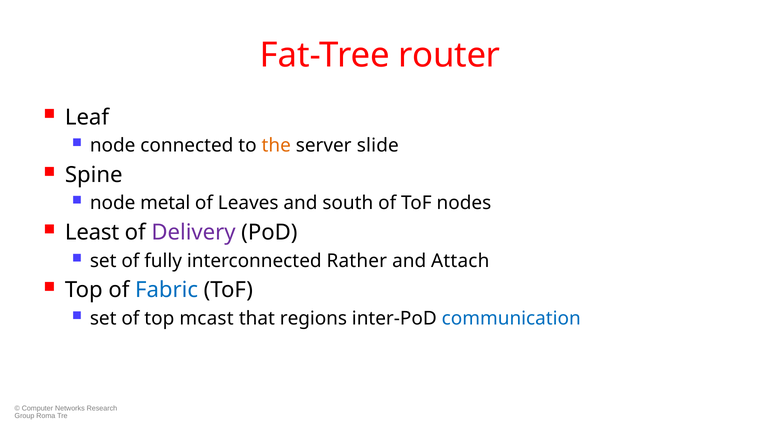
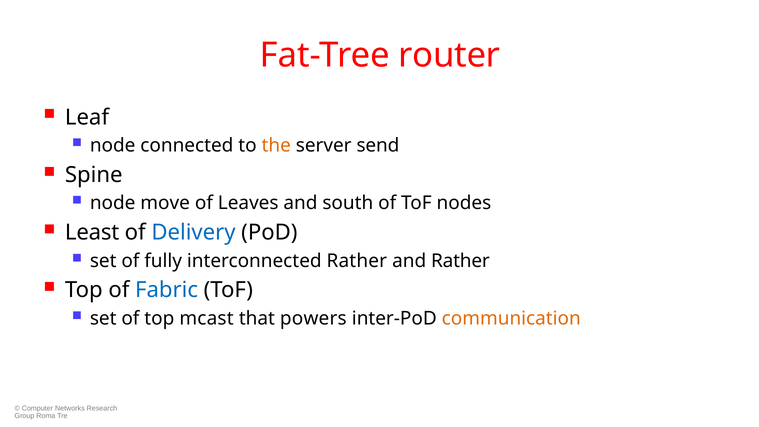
slide: slide -> send
metal: metal -> move
Delivery colour: purple -> blue
and Attach: Attach -> Rather
regions: regions -> powers
communication colour: blue -> orange
